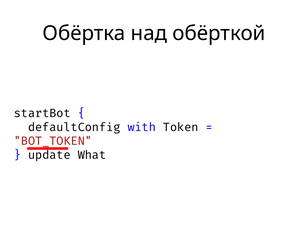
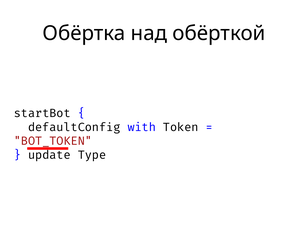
What: What -> Type
